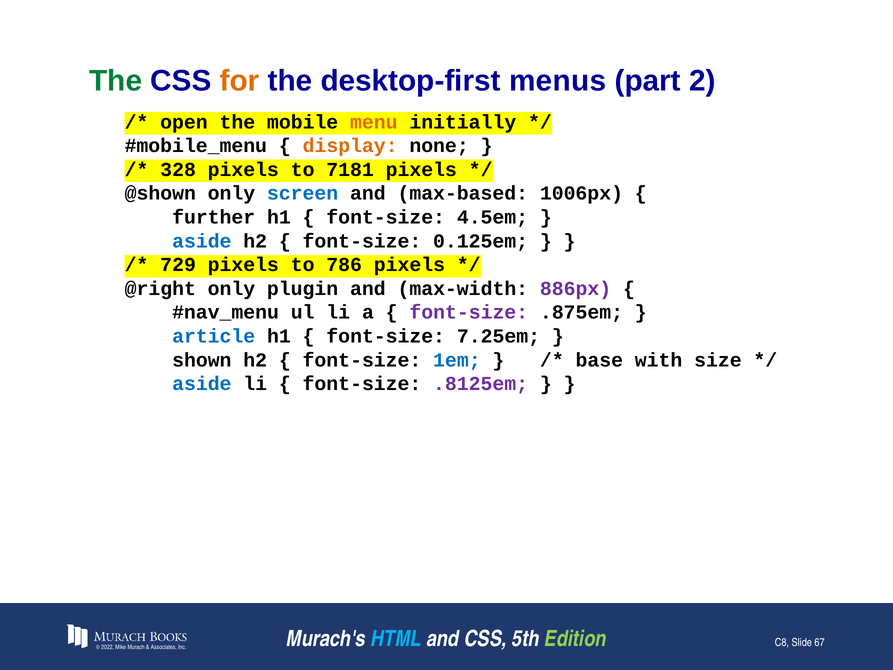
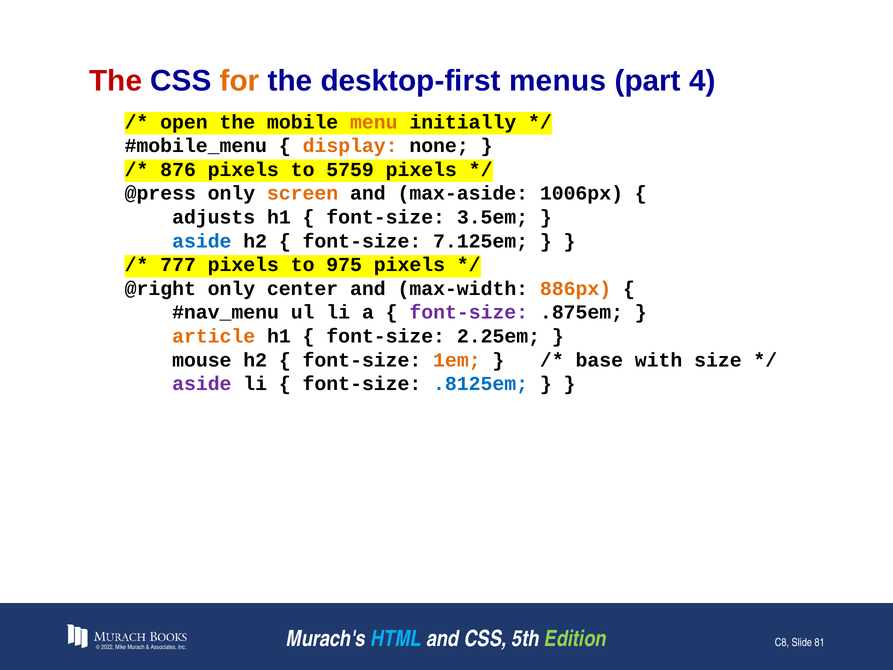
The at (116, 81) colour: green -> red
2: 2 -> 4
328: 328 -> 876
7181: 7181 -> 5759
@shown: @shown -> @press
screen colour: blue -> orange
max-based: max-based -> max-aside
further: further -> adjusts
4.5em: 4.5em -> 3.5em
0.125em: 0.125em -> 7.125em
729: 729 -> 777
786: 786 -> 975
plugin: plugin -> center
886px colour: purple -> orange
article colour: blue -> orange
7.25em: 7.25em -> 2.25em
shown: shown -> mouse
1em colour: blue -> orange
aside at (202, 384) colour: blue -> purple
.8125em colour: purple -> blue
67: 67 -> 81
